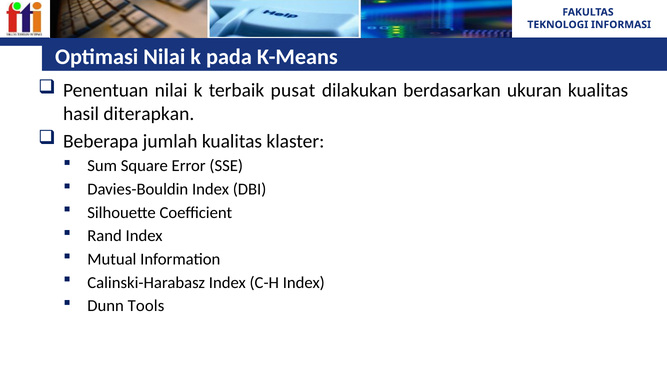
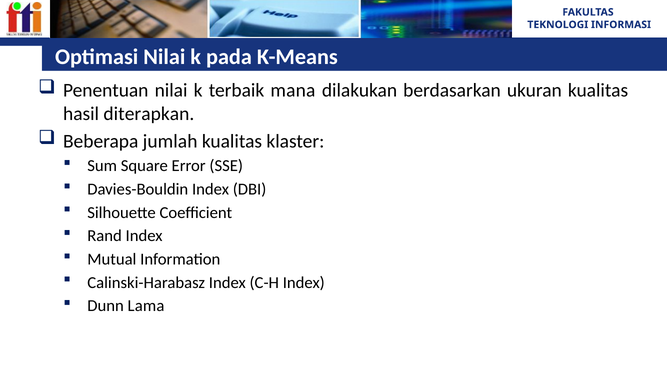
pusat: pusat -> mana
Tools: Tools -> Lama
